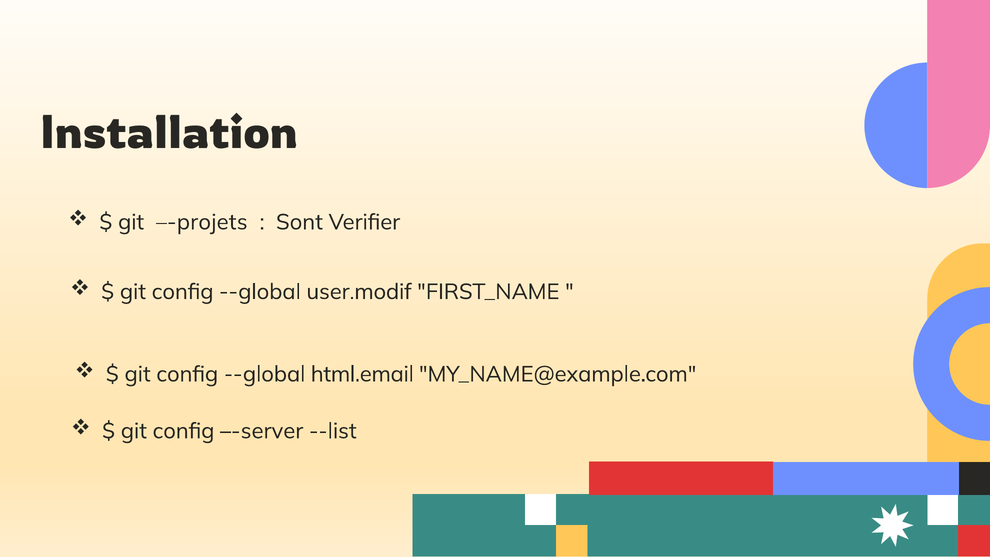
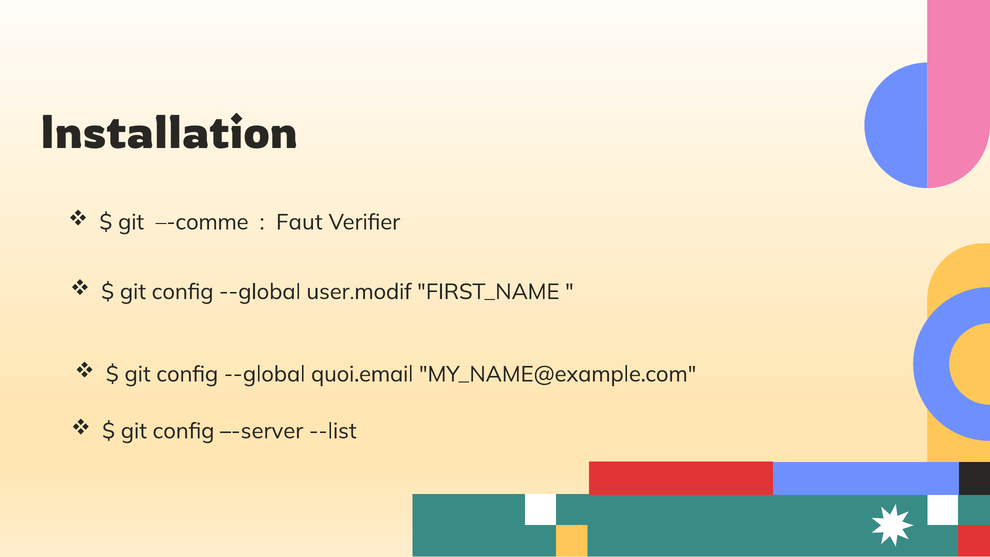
–-projets: –-projets -> –-comme
Sont: Sont -> Faut
html.email: html.email -> quoi.email
